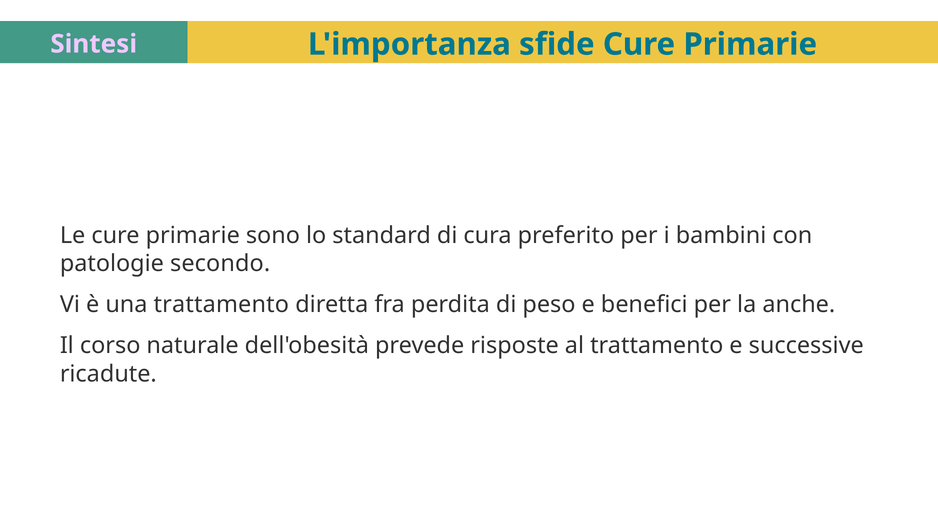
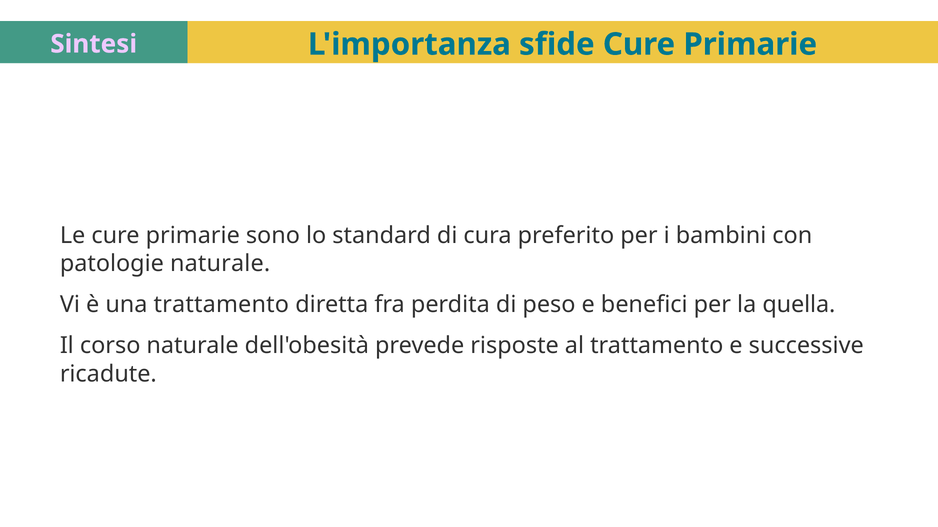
patologie secondo: secondo -> naturale
anche: anche -> quella
